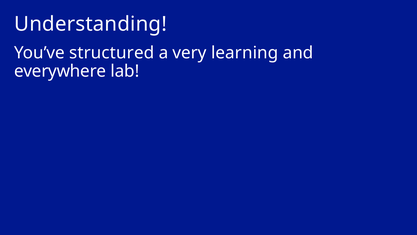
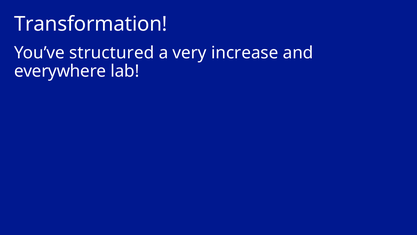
Understanding: Understanding -> Transformation
learning: learning -> increase
